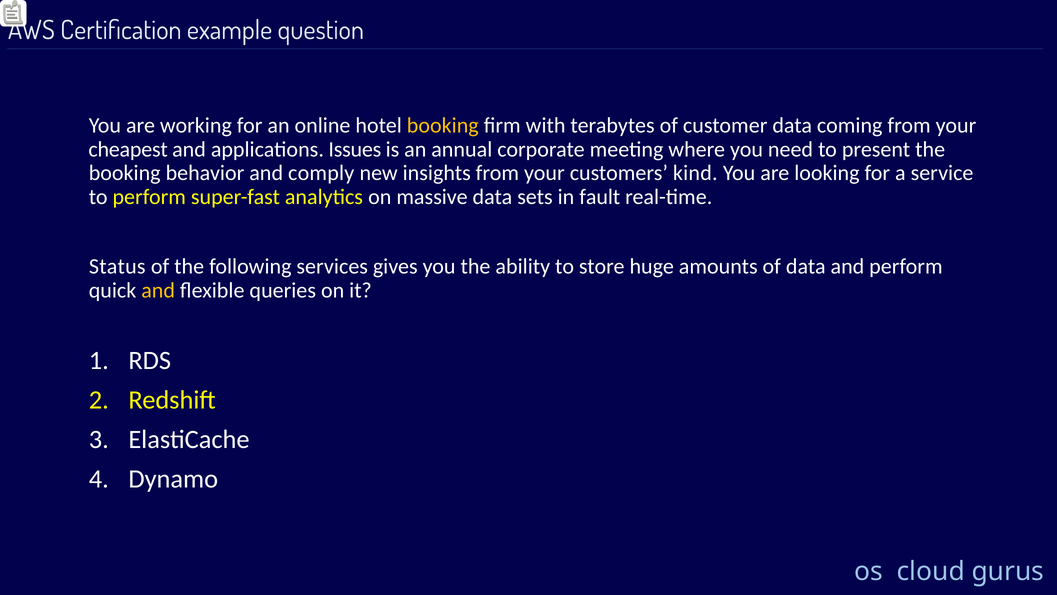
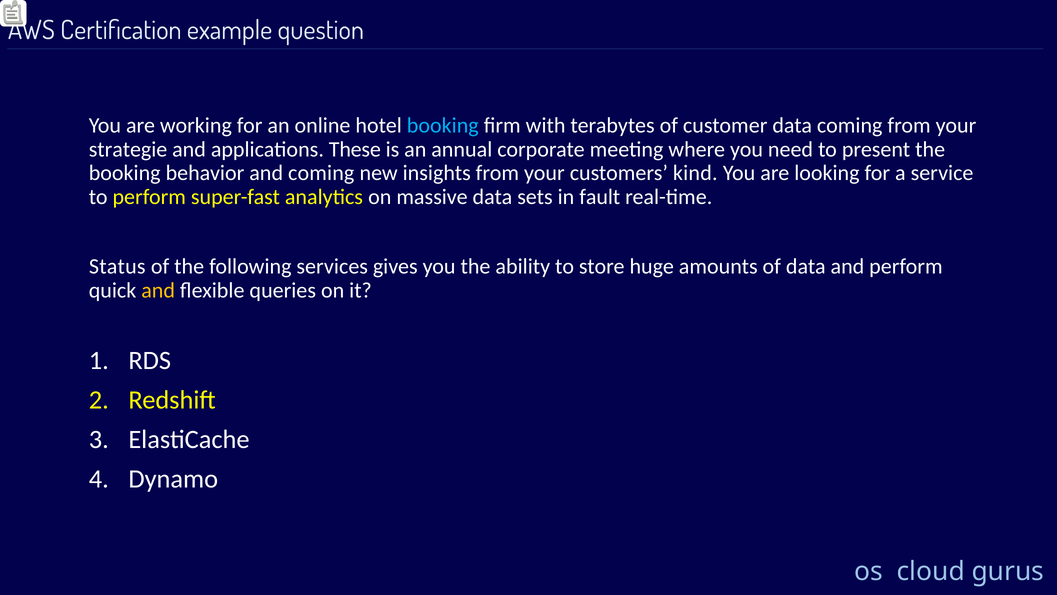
booking at (443, 126) colour: yellow -> light blue
cheapest: cheapest -> strategie
Issues: Issues -> These
and comply: comply -> coming
